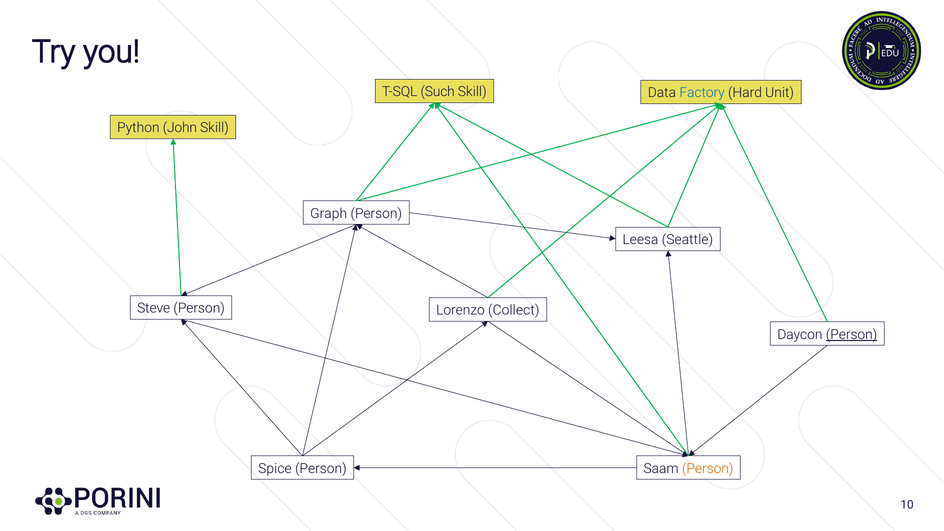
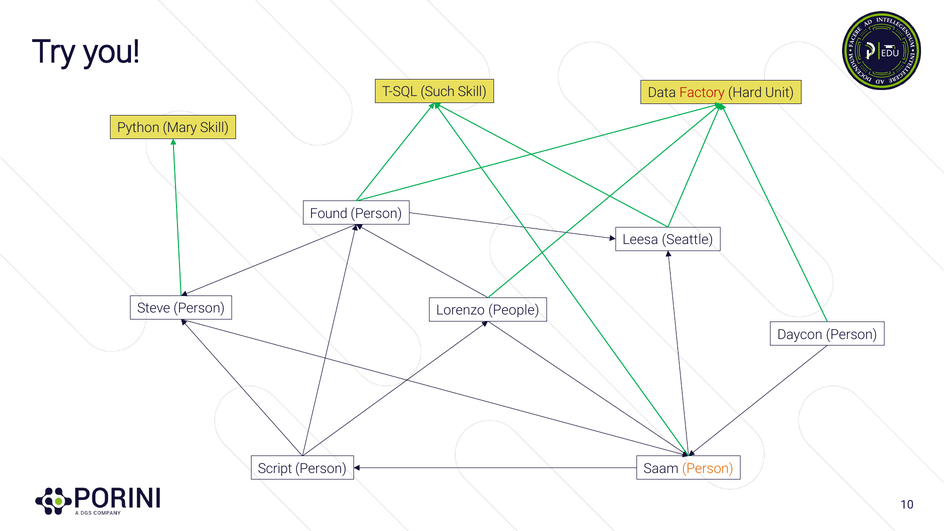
Factory colour: blue -> red
John: John -> Mary
Graph: Graph -> Found
Collect: Collect -> People
Person at (852, 334) underline: present -> none
Spice: Spice -> Script
